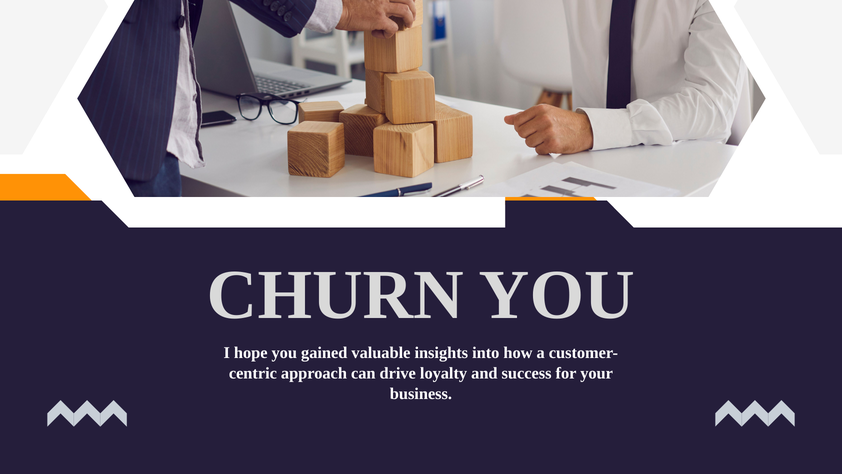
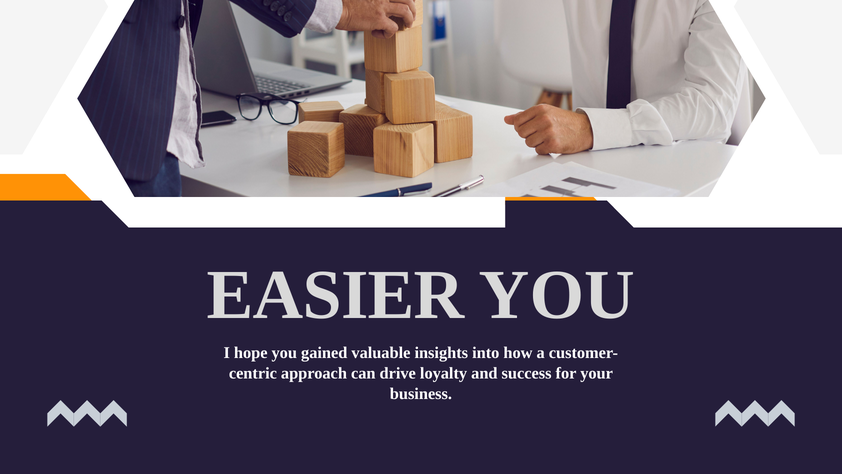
CHURN: CHURN -> EASIER
